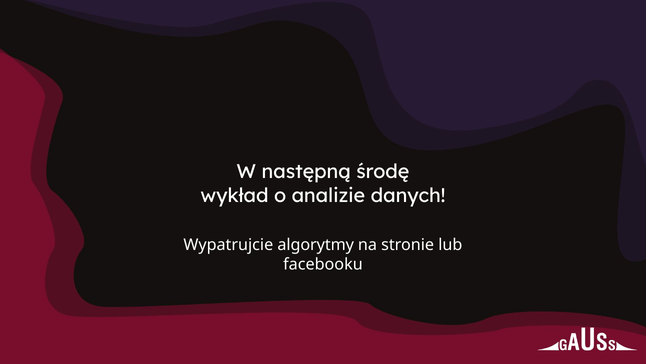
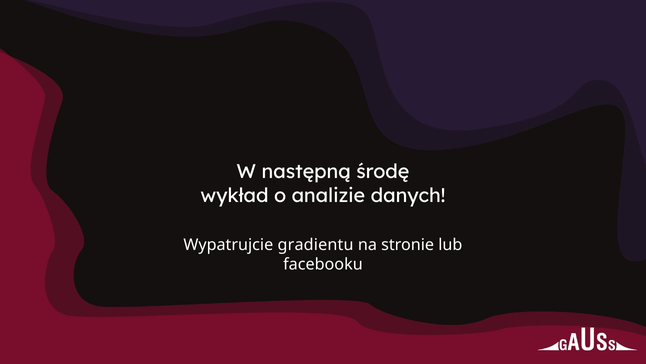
algorytmy: algorytmy -> gradientu
